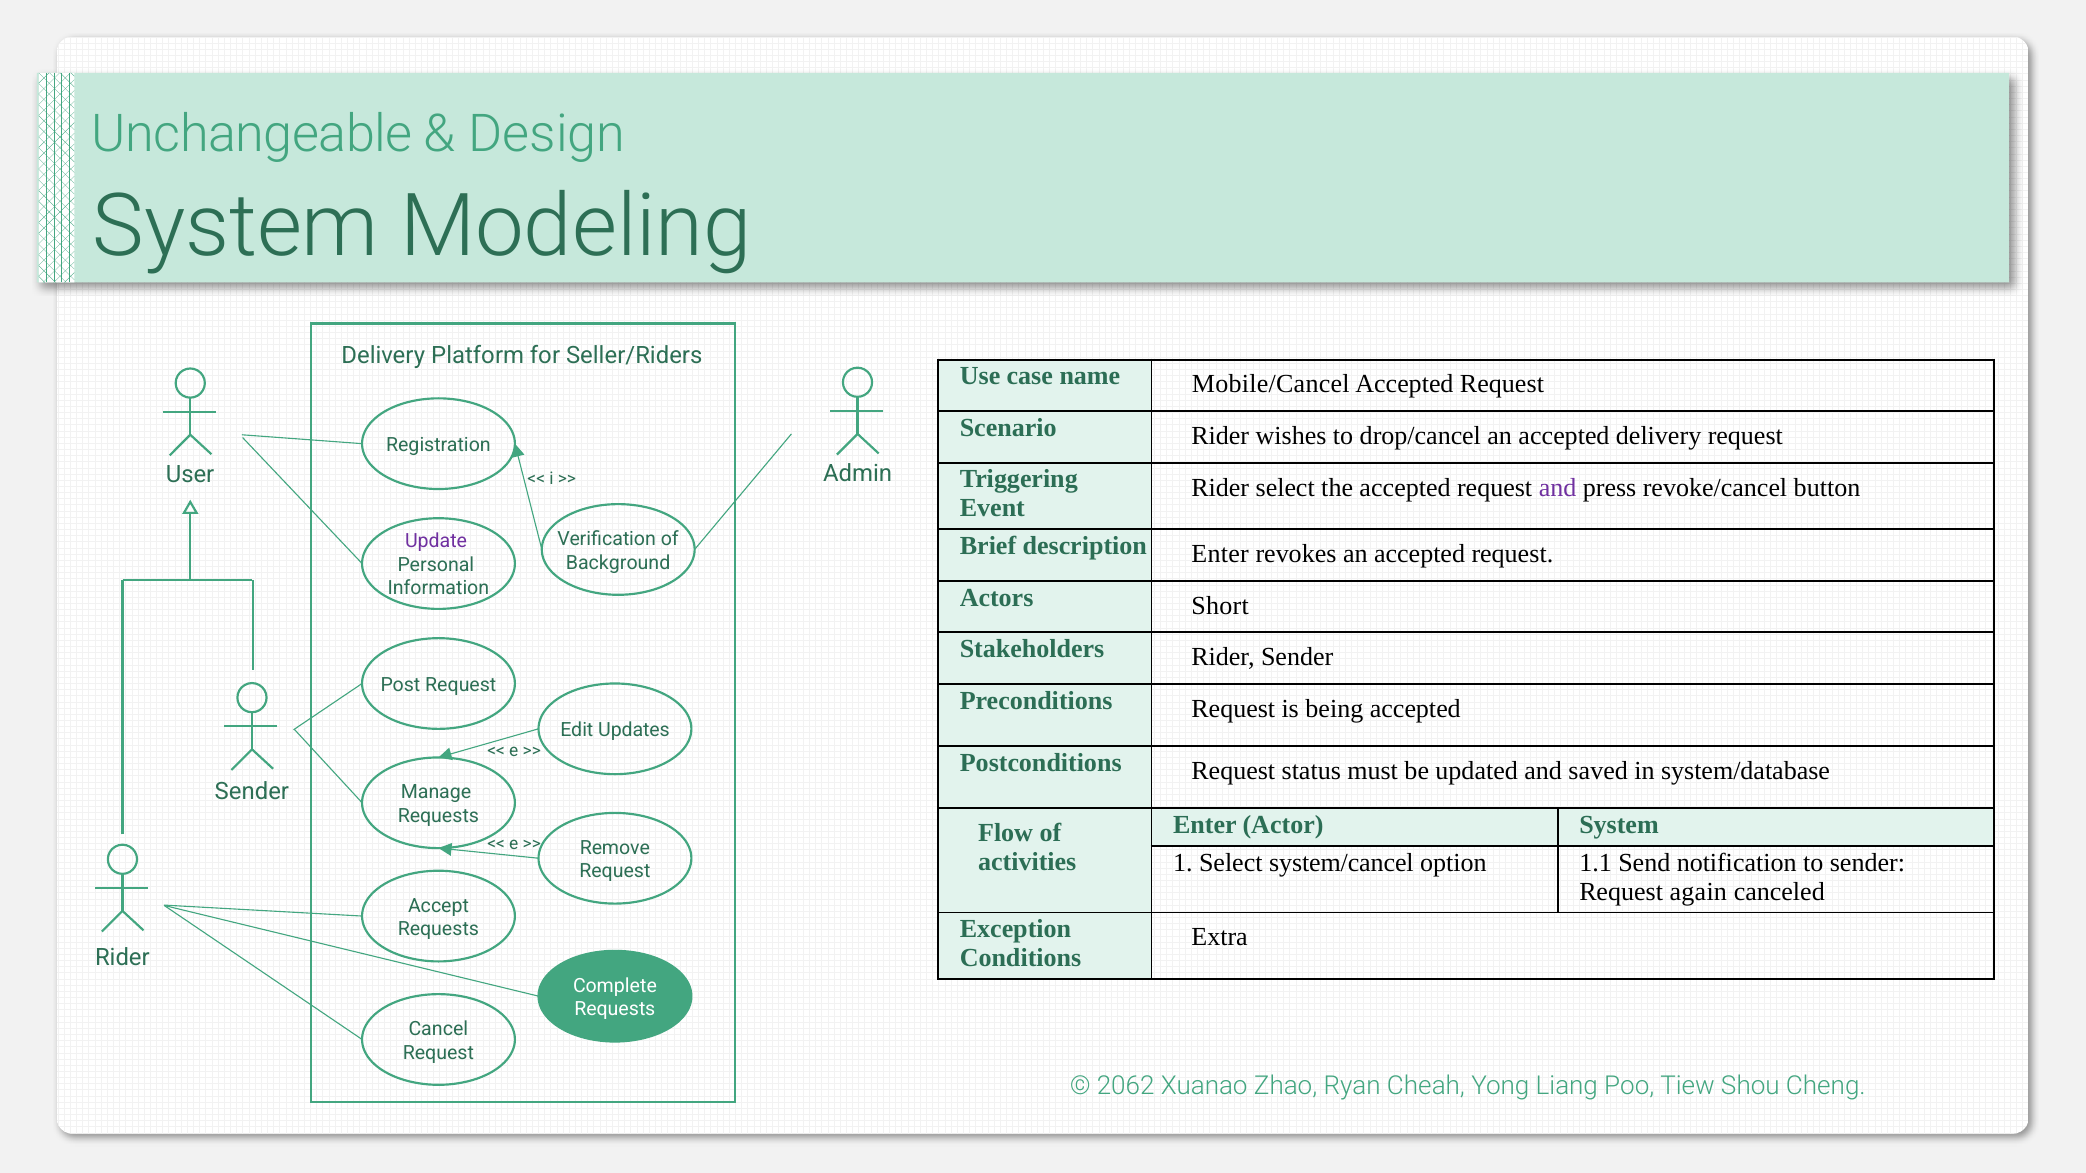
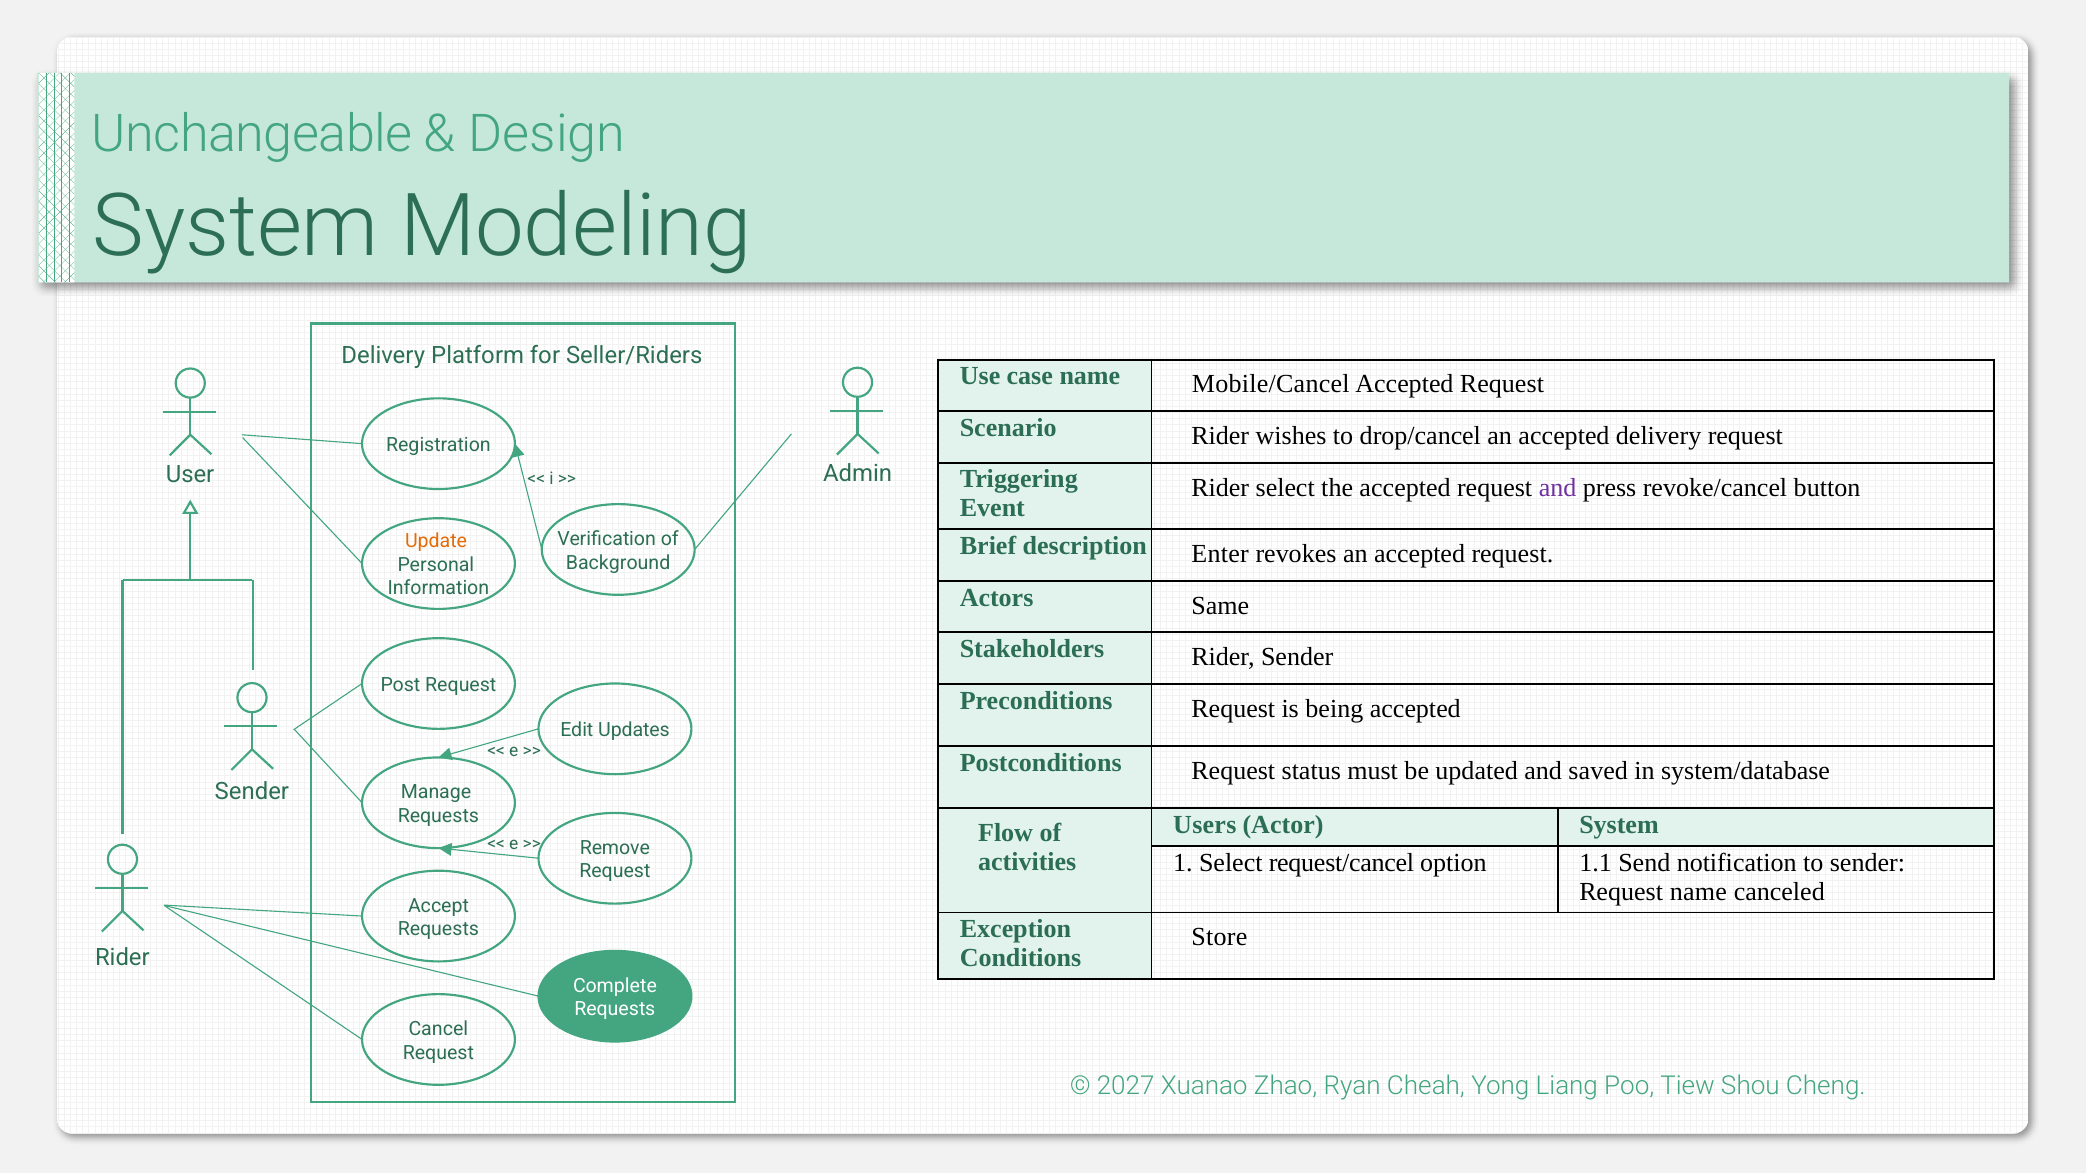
Update colour: purple -> orange
Short: Short -> Same
Enter at (1205, 825): Enter -> Users
system/cancel: system/cancel -> request/cancel
Request again: again -> name
Extra: Extra -> Store
2062: 2062 -> 2027
